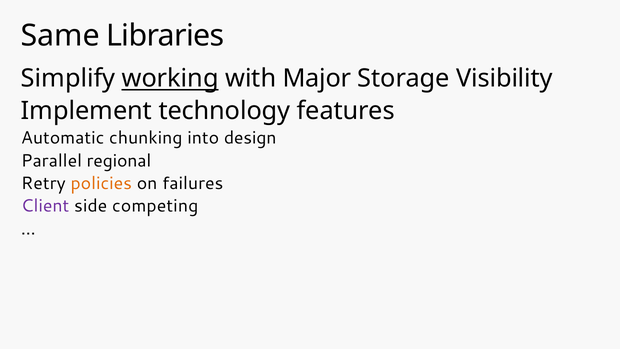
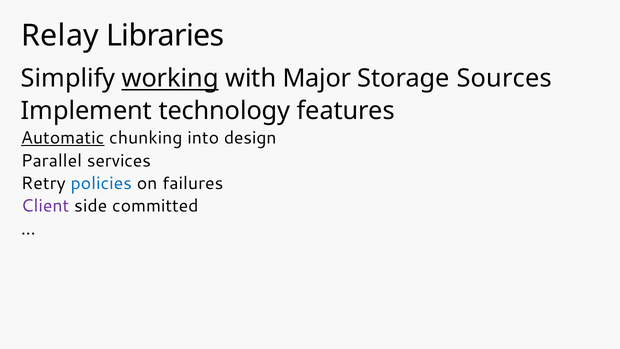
Same: Same -> Relay
Visibility: Visibility -> Sources
Automatic underline: none -> present
regional: regional -> services
policies colour: orange -> blue
competing: competing -> committed
